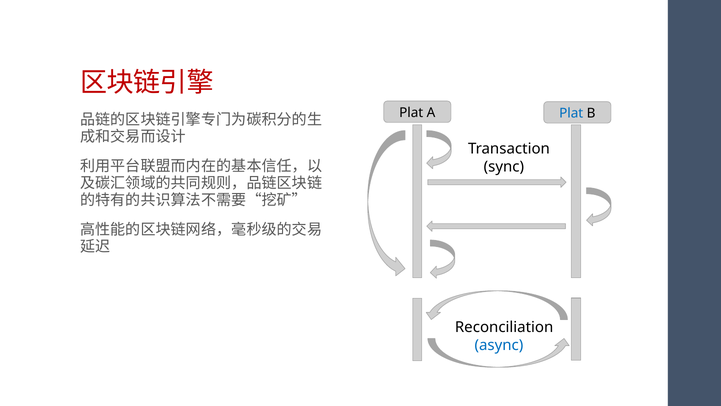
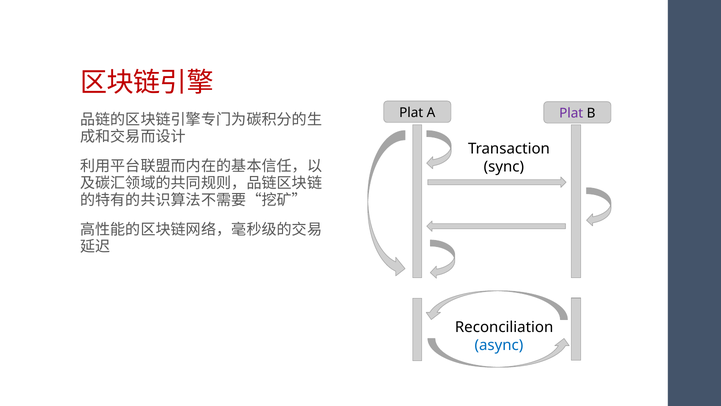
Plat at (571, 113) colour: blue -> purple
